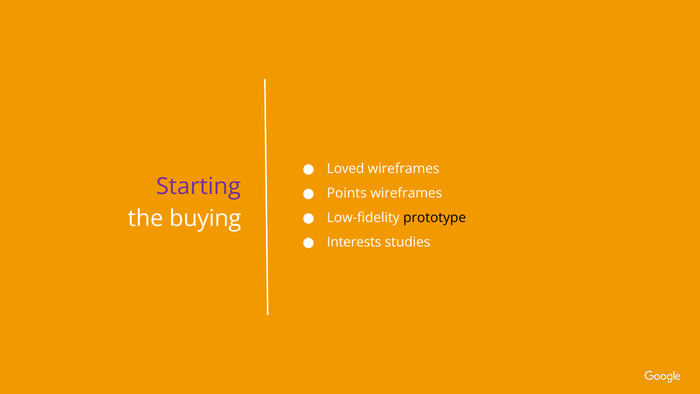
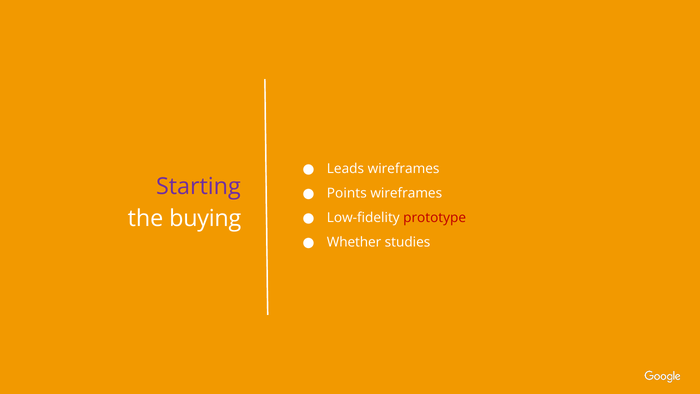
Loved: Loved -> Leads
prototype colour: black -> red
Interests: Interests -> Whether
